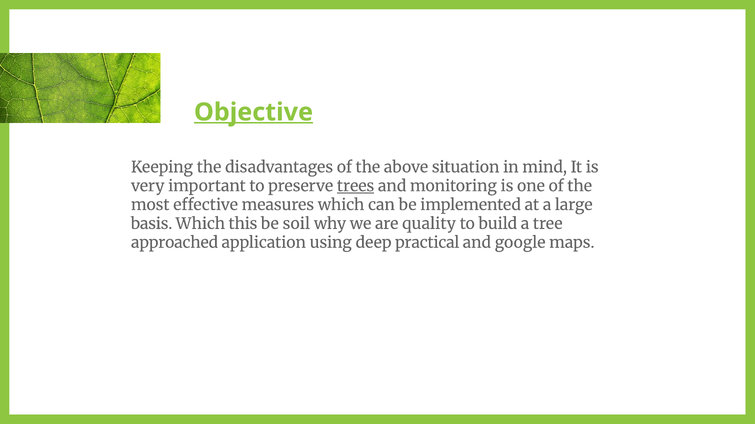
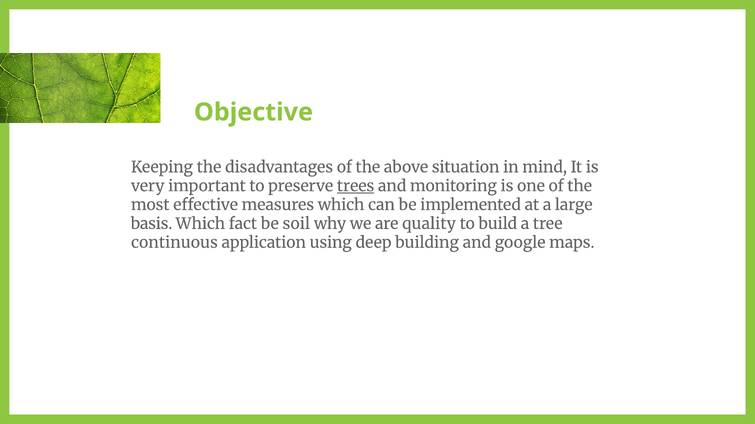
Objective underline: present -> none
this: this -> fact
approached: approached -> continuous
practical: practical -> building
